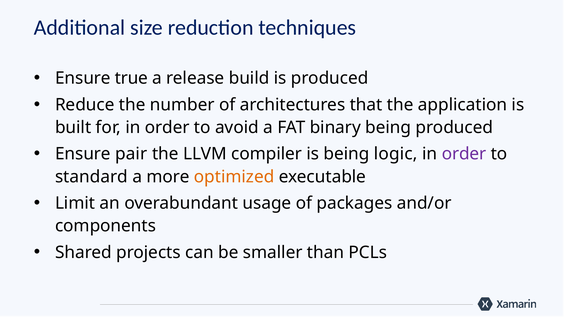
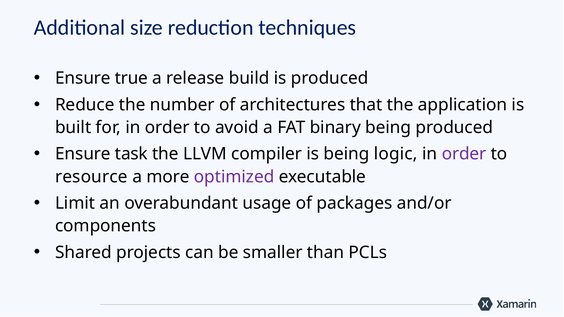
pair: pair -> task
standard: standard -> resource
optimized colour: orange -> purple
